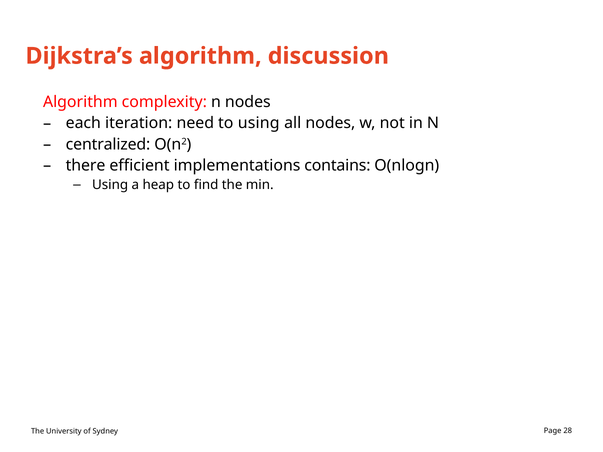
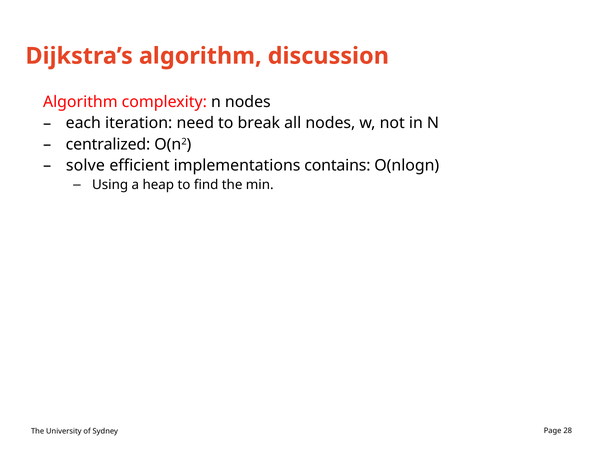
to using: using -> break
there: there -> solve
